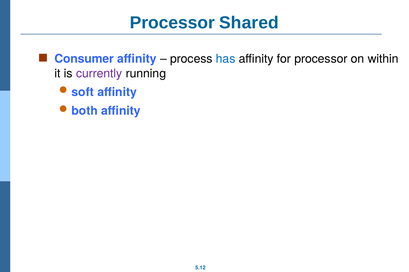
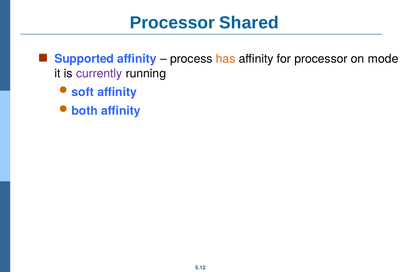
Consumer: Consumer -> Supported
has colour: blue -> orange
within: within -> mode
